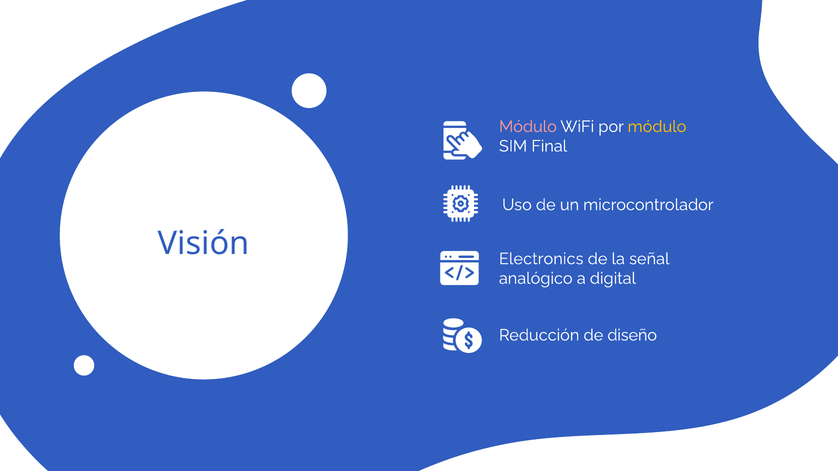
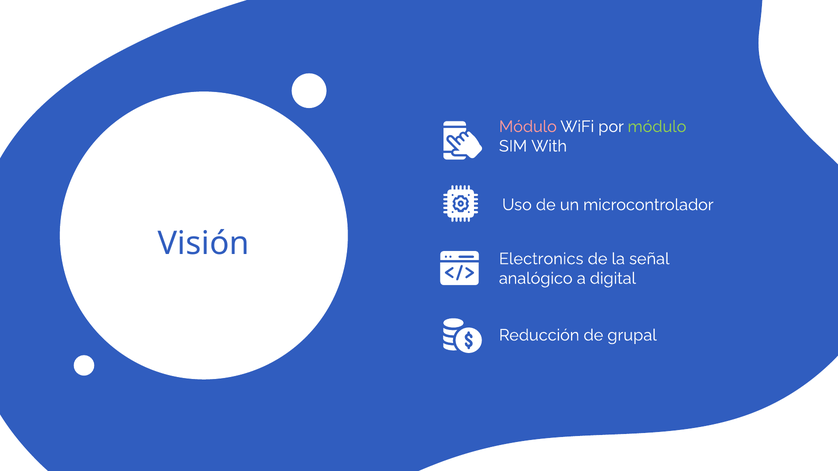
módulo at (657, 127) colour: yellow -> light green
Final: Final -> With
diseño: diseño -> grupal
